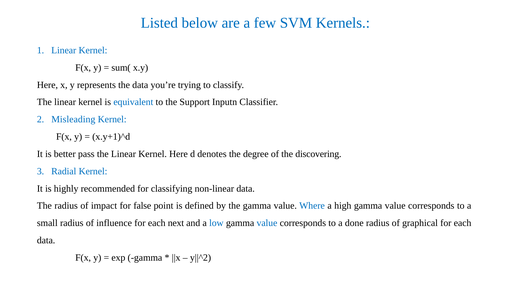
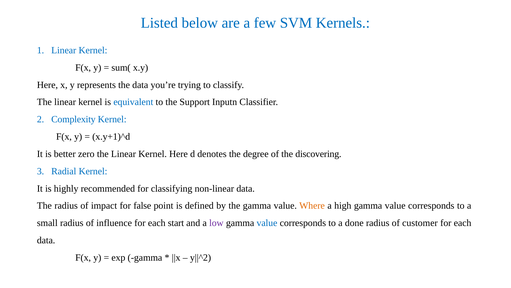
Misleading: Misleading -> Complexity
pass: pass -> zero
Where colour: blue -> orange
next: next -> start
low colour: blue -> purple
graphical: graphical -> customer
